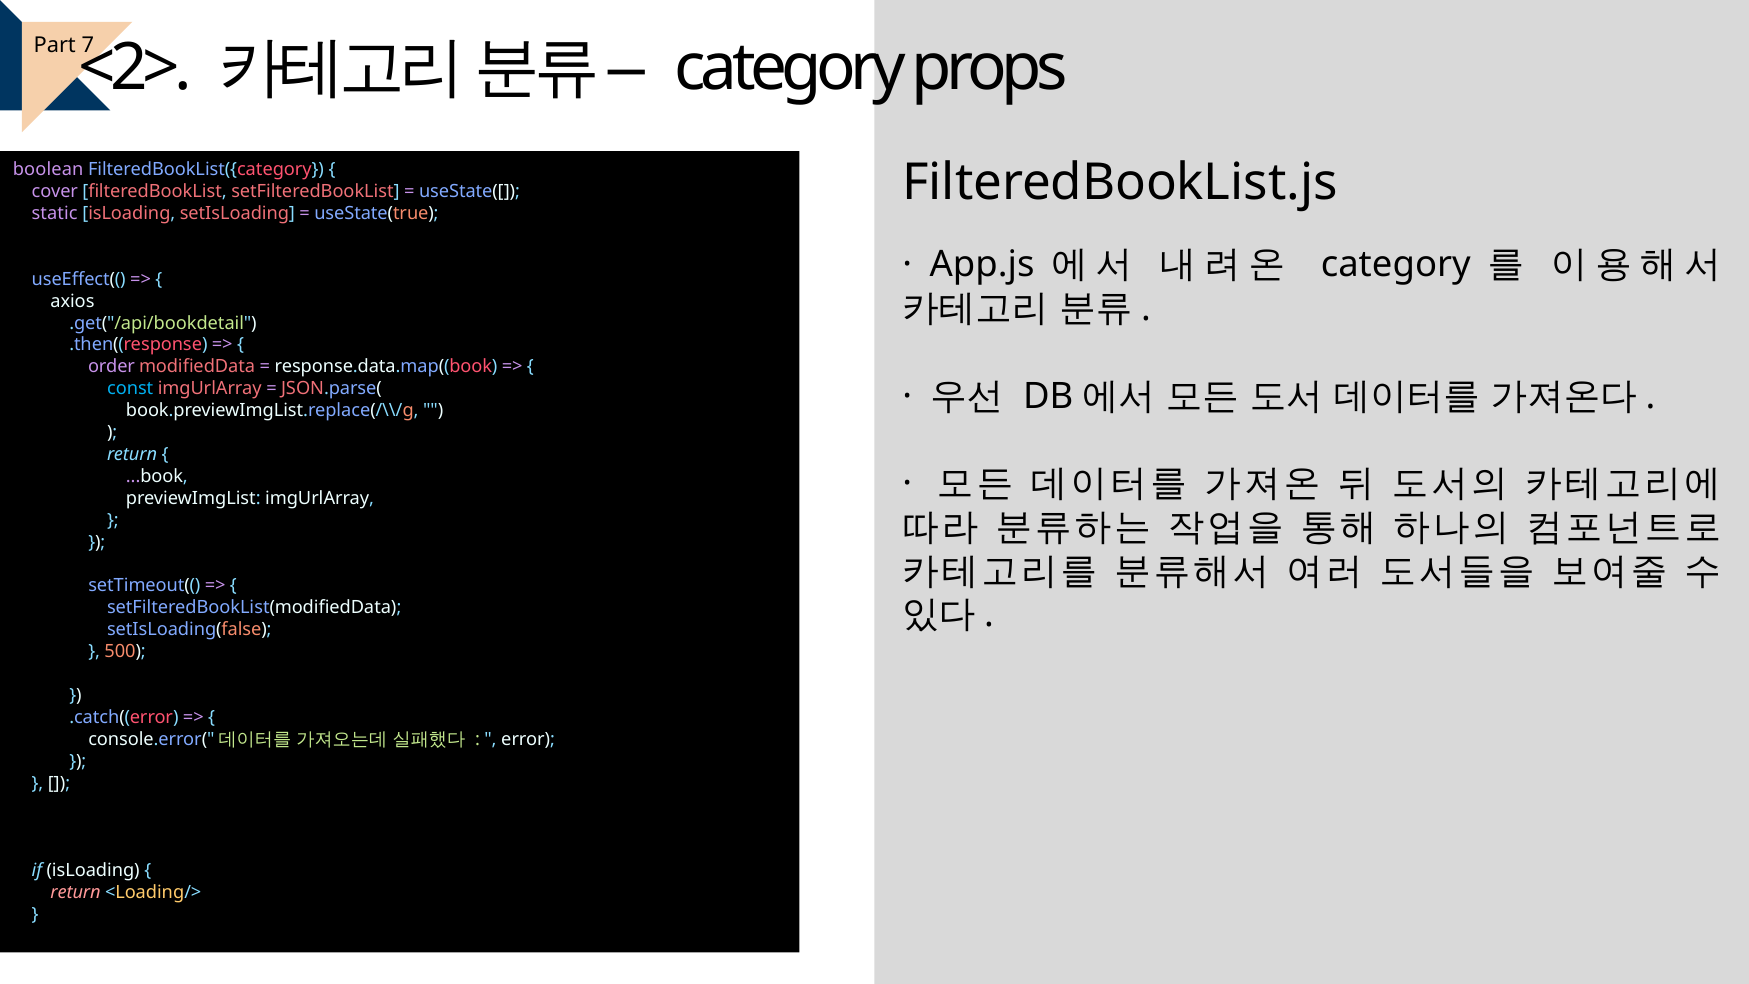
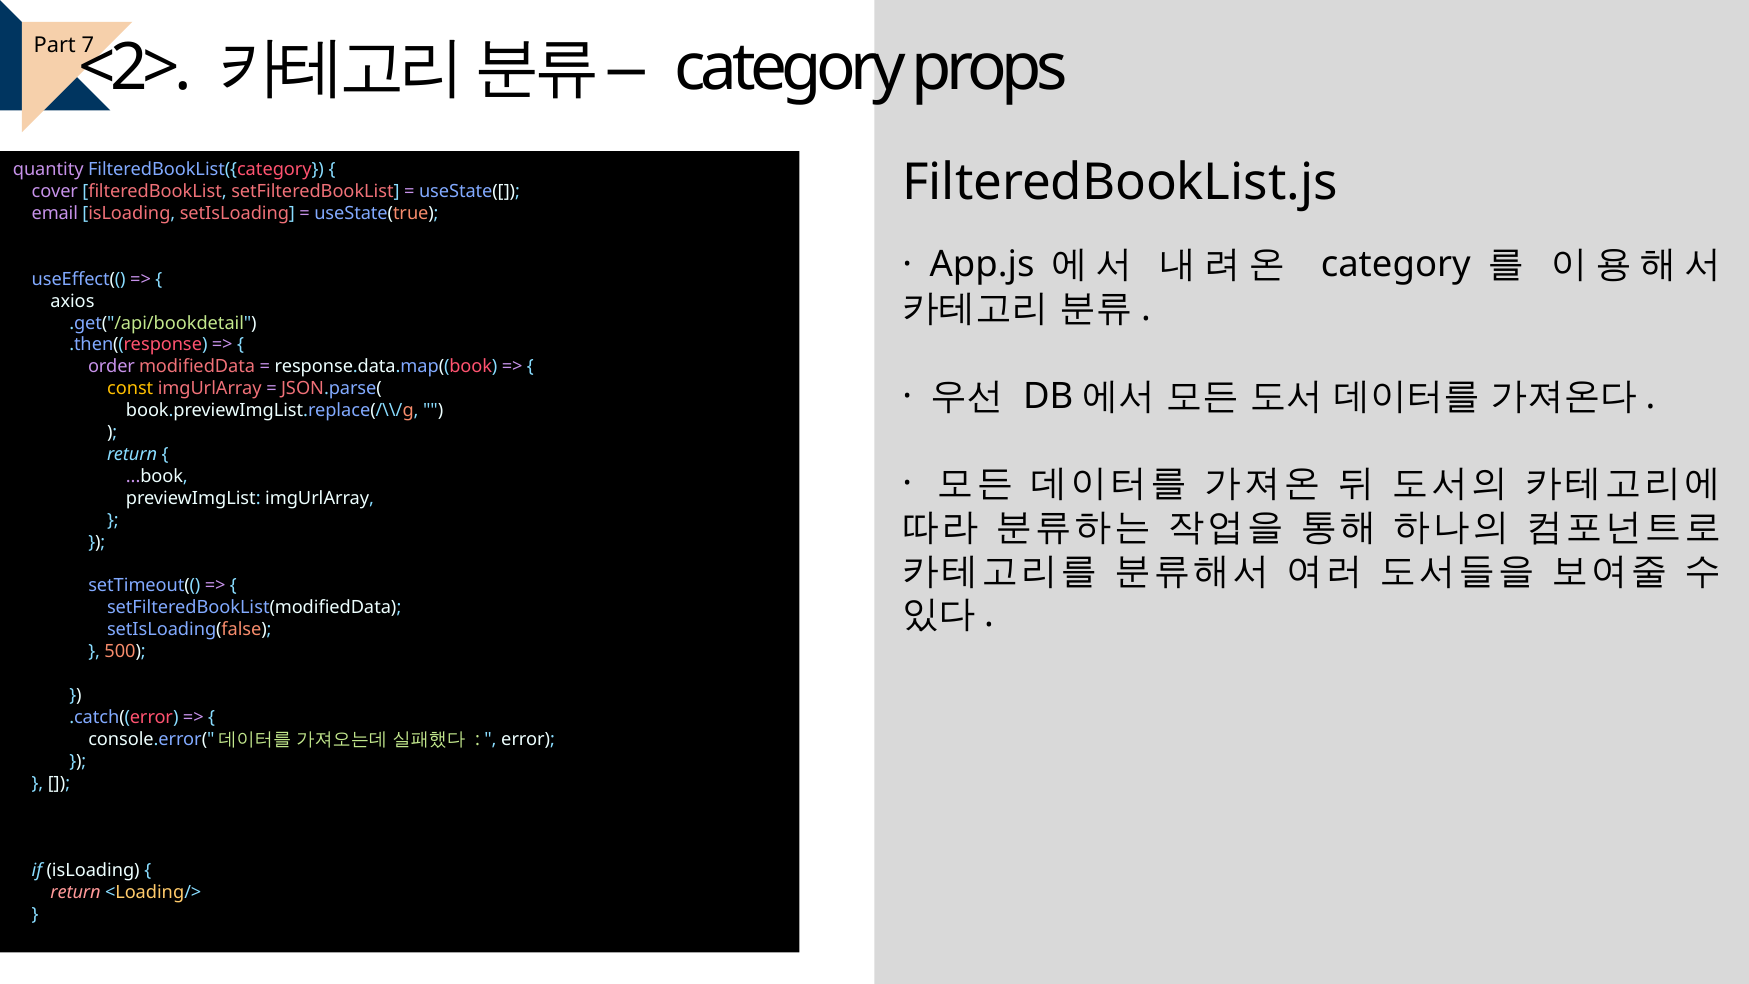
boolean: boolean -> quantity
static: static -> email
const colour: light blue -> yellow
